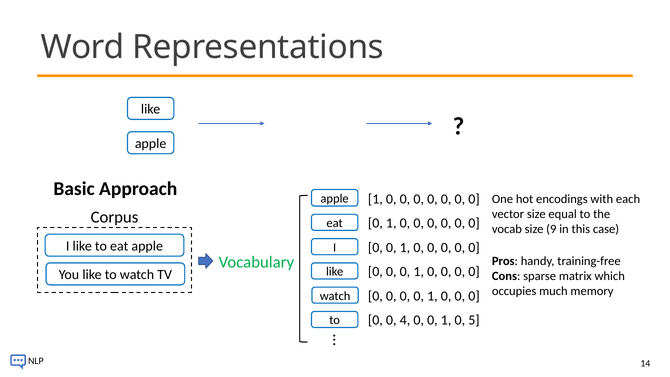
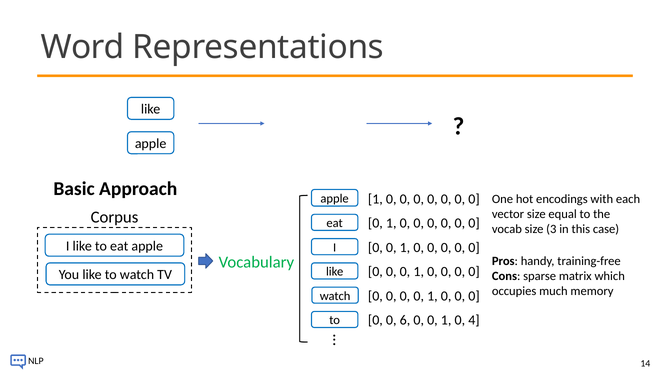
9: 9 -> 3
4: 4 -> 6
5: 5 -> 4
